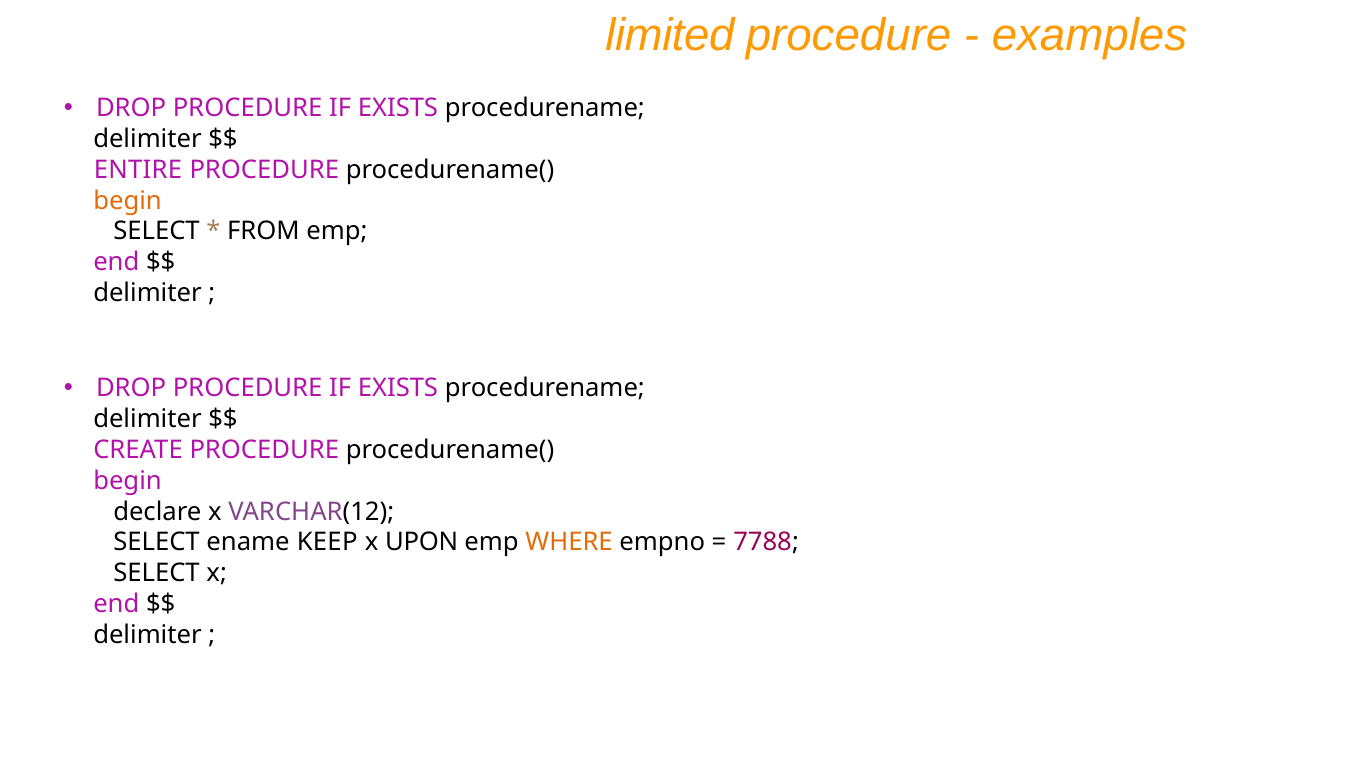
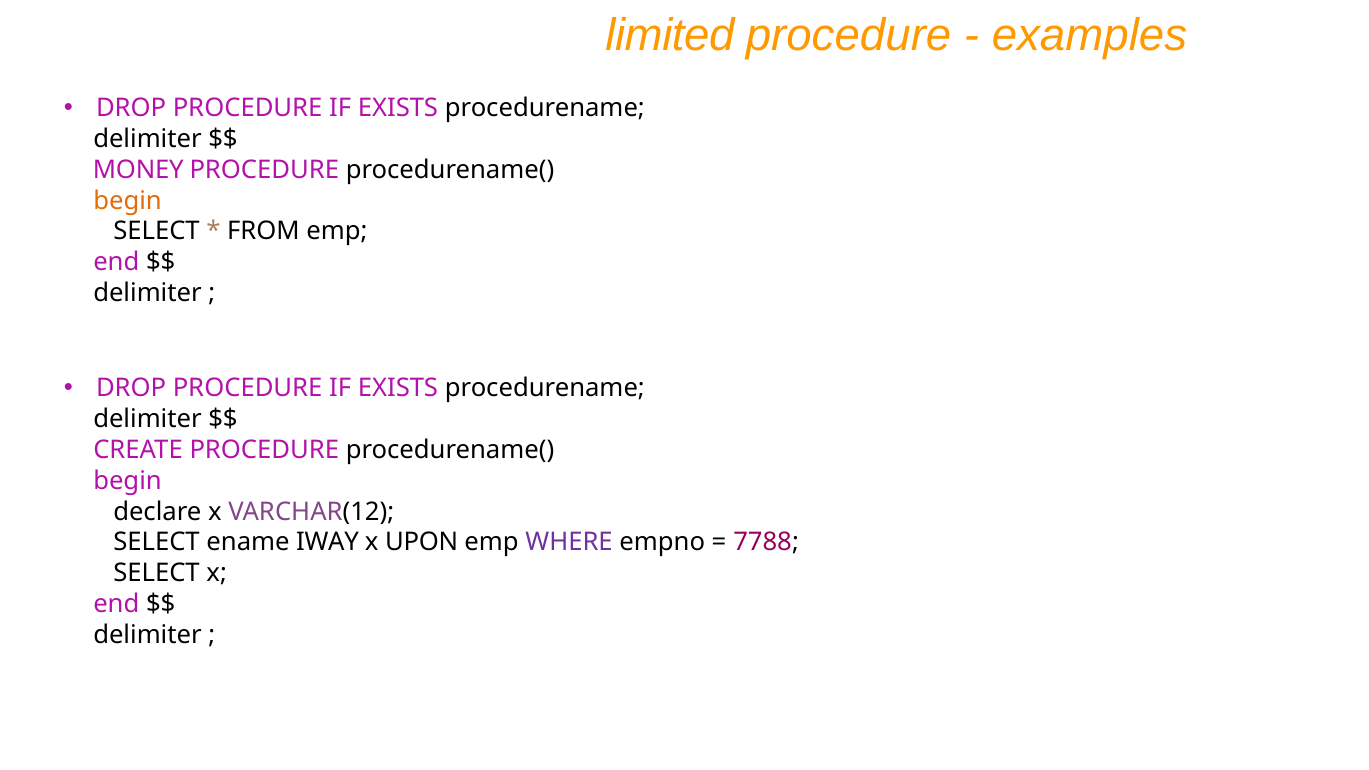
ENTIRE: ENTIRE -> MONEY
KEEP: KEEP -> IWAY
WHERE colour: orange -> purple
